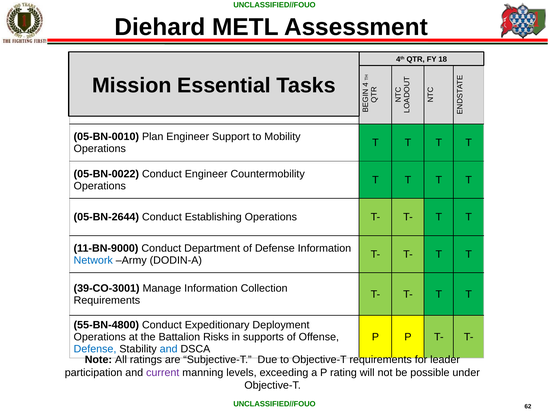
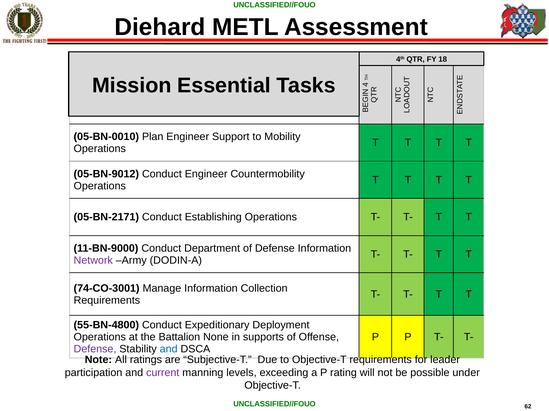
05-BN-0022: 05-BN-0022 -> 05-BN-9012
05-BN-2644: 05-BN-2644 -> 05-BN-2171
Network colour: blue -> purple
39-CO-3001: 39-CO-3001 -> 74-CO-3001
Risks: Risks -> None
Defense at (95, 350) colour: blue -> purple
